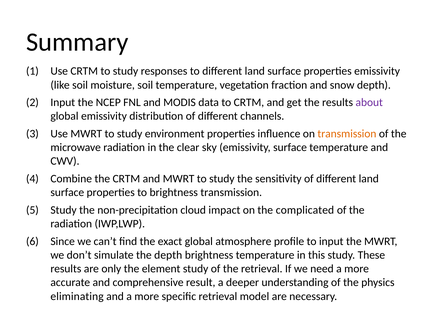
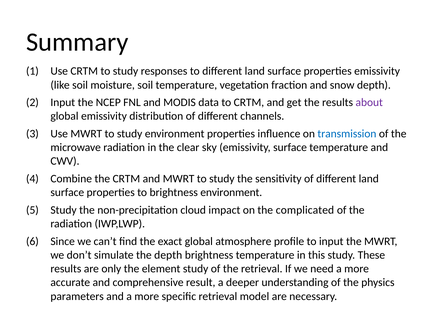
transmission at (347, 134) colour: orange -> blue
brightness transmission: transmission -> environment
eliminating: eliminating -> parameters
